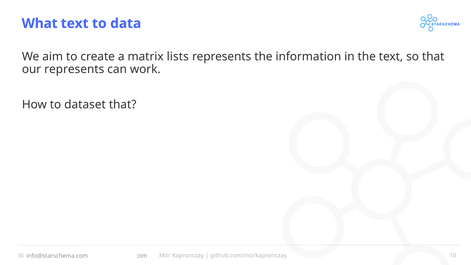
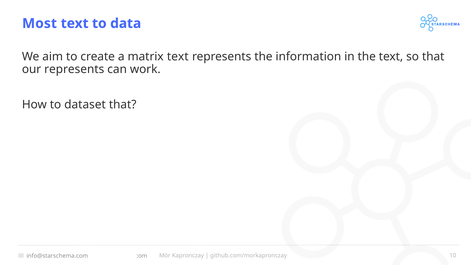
What: What -> Most
matrix lists: lists -> text
